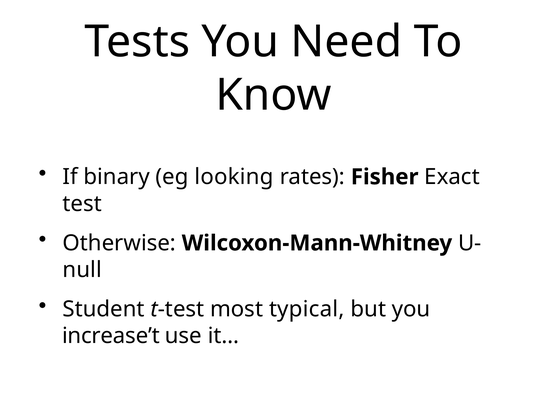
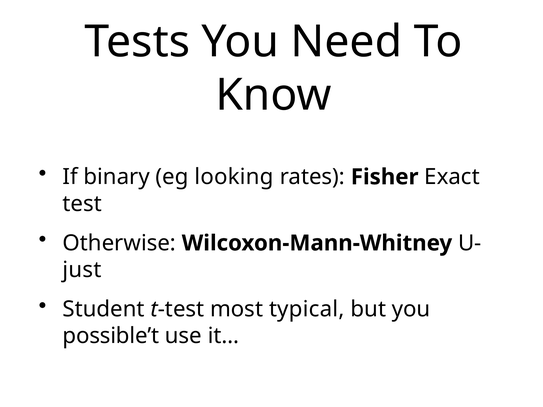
null: null -> just
increase’t: increase’t -> possible’t
